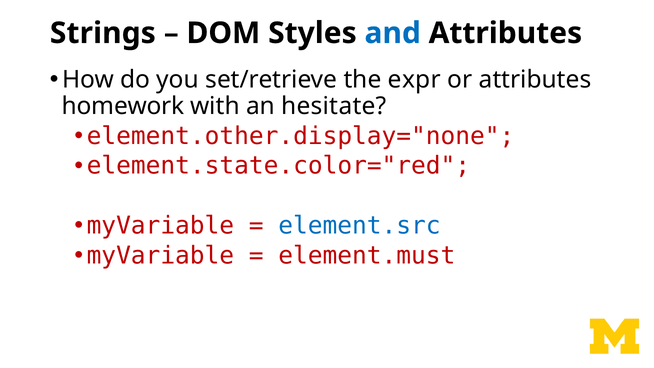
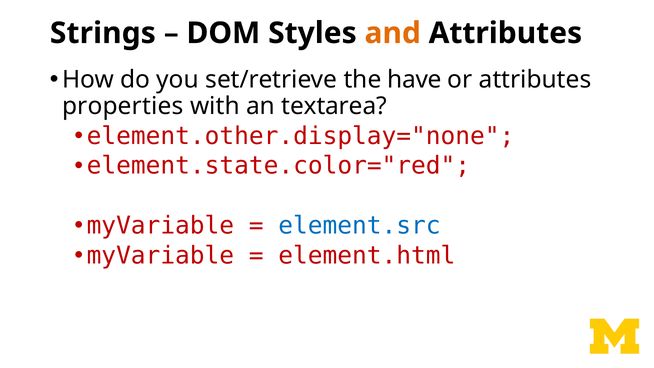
and colour: blue -> orange
expr: expr -> have
homework: homework -> properties
hesitate: hesitate -> textarea
element.must: element.must -> element.html
